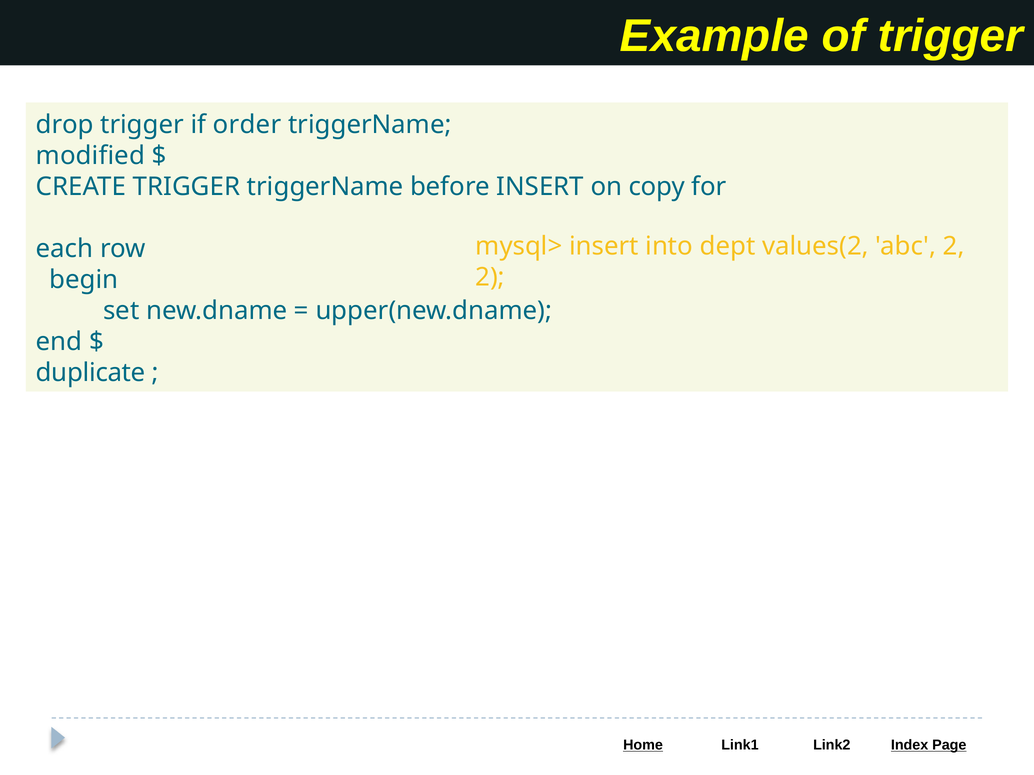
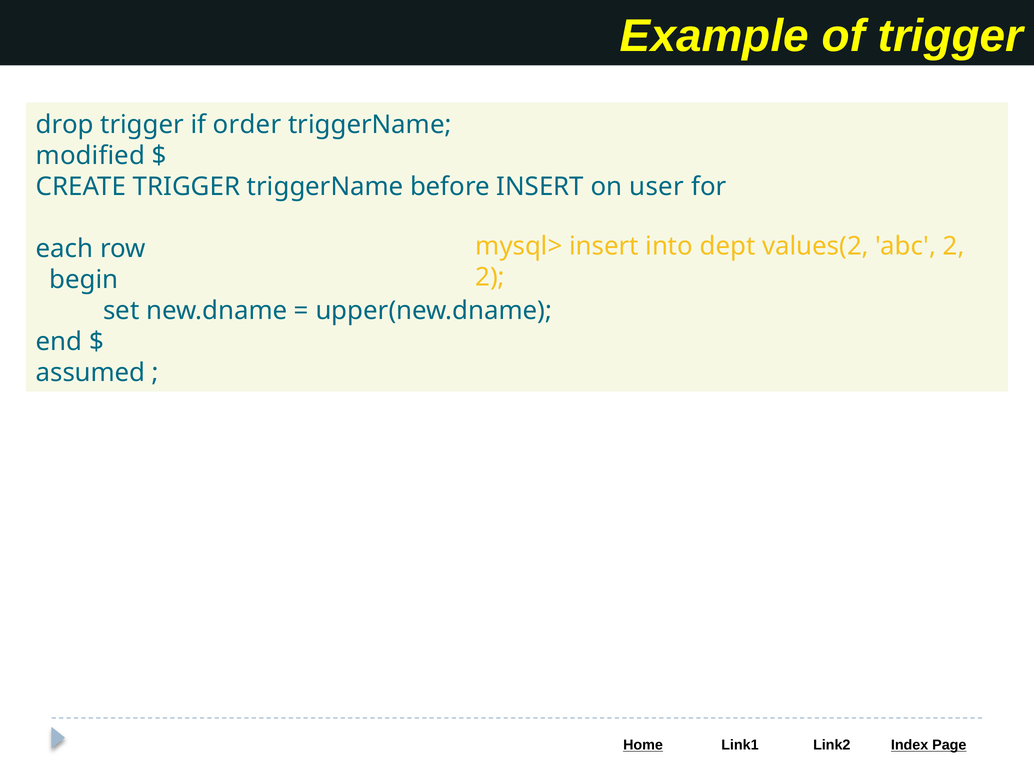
copy: copy -> user
duplicate: duplicate -> assumed
